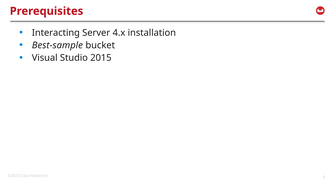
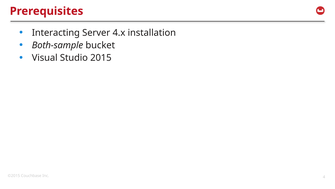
Best-sample: Best-sample -> Both-sample
